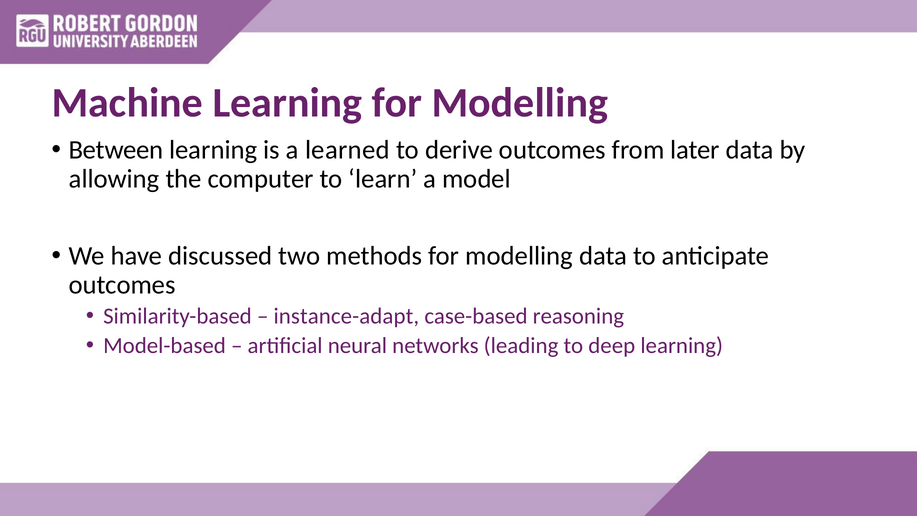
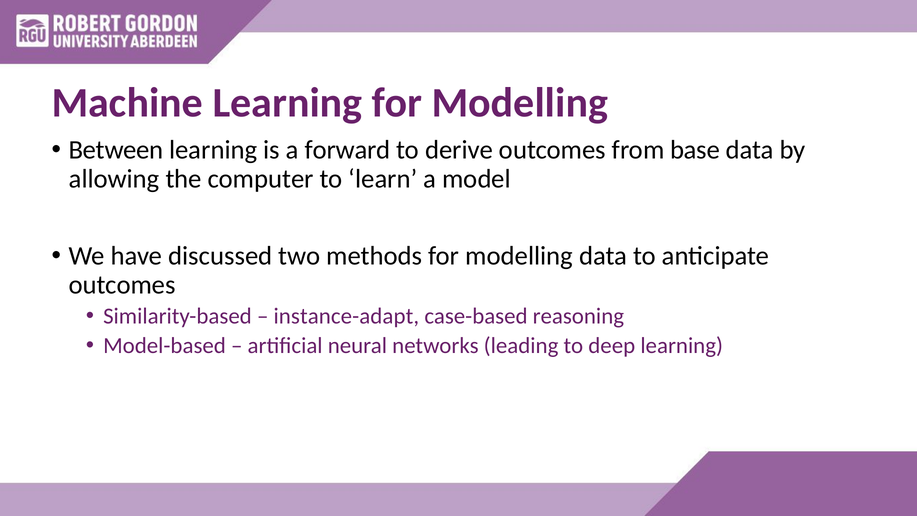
learned: learned -> forward
later: later -> base
